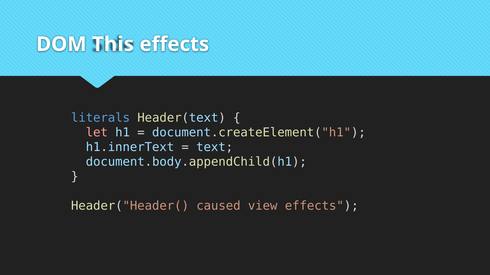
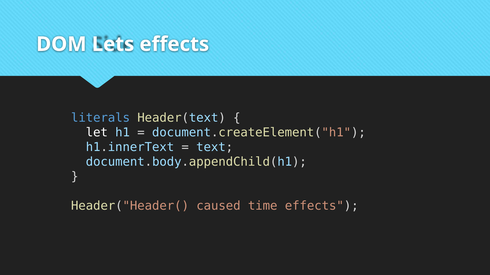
This: This -> Lets
let colour: pink -> white
view: view -> time
